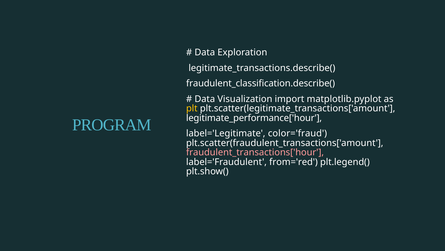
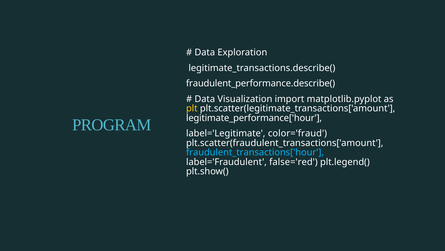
fraudulent_classification.describe(: fraudulent_classification.describe( -> fraudulent_performance.describe(
fraudulent_transactions['hour colour: pink -> light blue
from='red: from='red -> false='red
